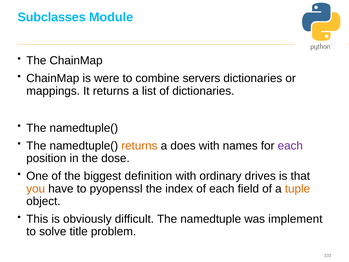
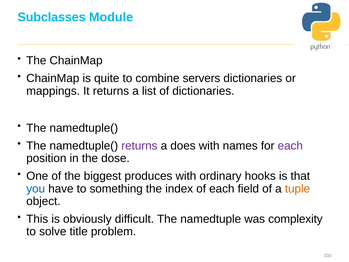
were: were -> quite
returns at (139, 146) colour: orange -> purple
definition: definition -> produces
drives: drives -> hooks
you colour: orange -> blue
pyopenssl: pyopenssl -> something
implement: implement -> complexity
